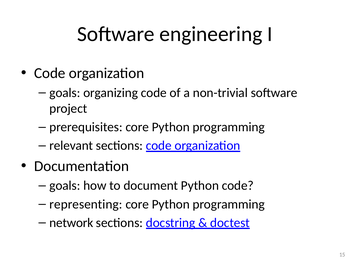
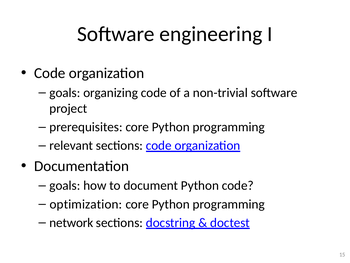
representing: representing -> optimization
